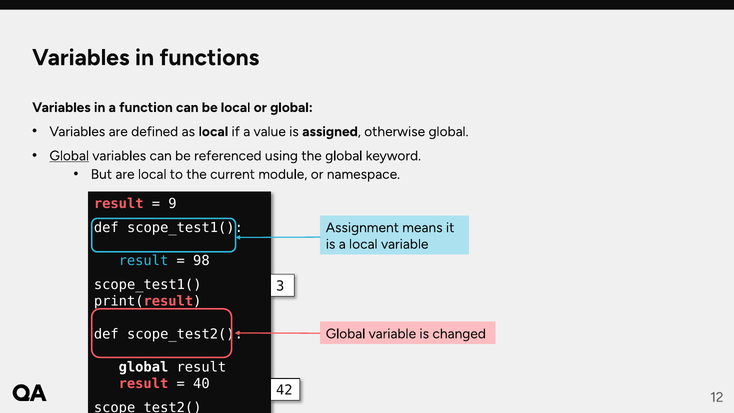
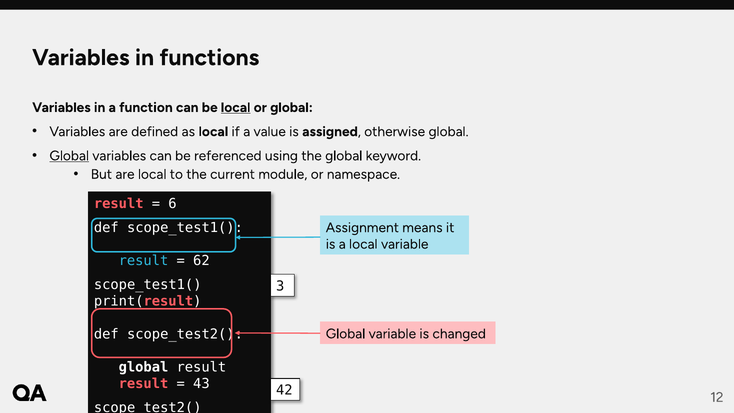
local at (236, 107) underline: none -> present
9: 9 -> 6
98: 98 -> 62
40: 40 -> 43
